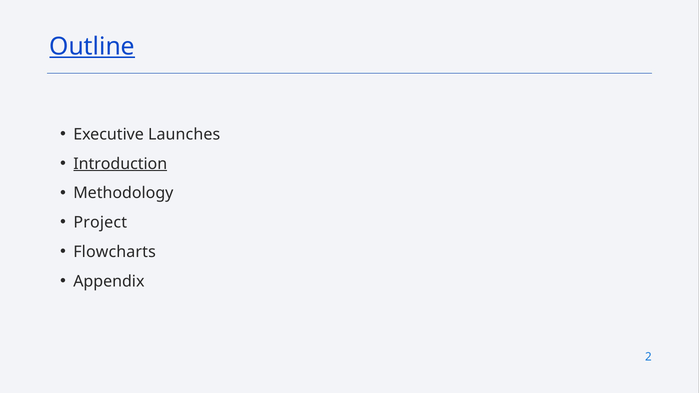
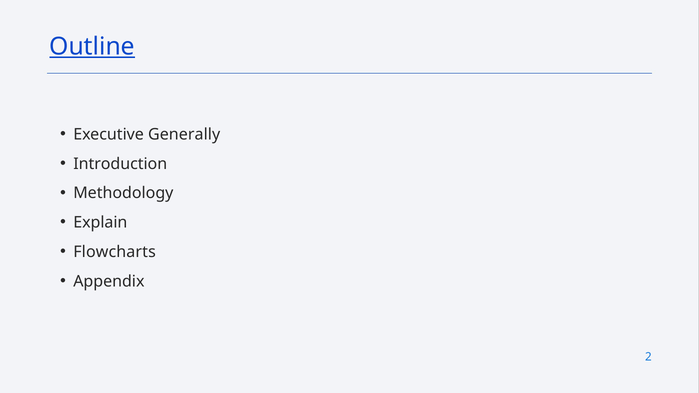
Launches: Launches -> Generally
Introduction underline: present -> none
Project: Project -> Explain
